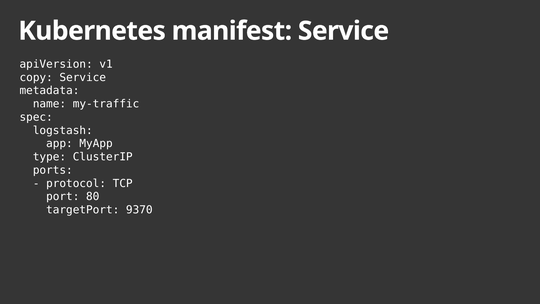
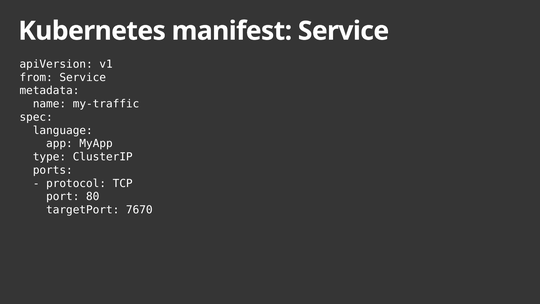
copy: copy -> from
logstash: logstash -> language
9370: 9370 -> 7670
